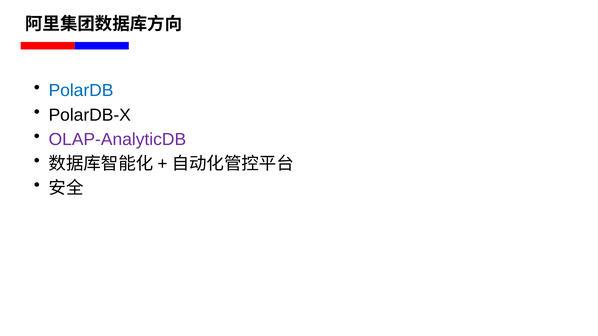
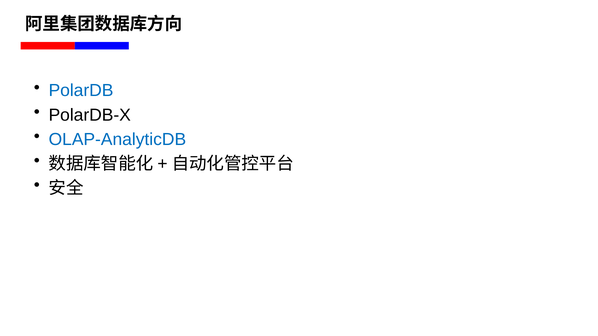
OLAP-AnalyticDB colour: purple -> blue
